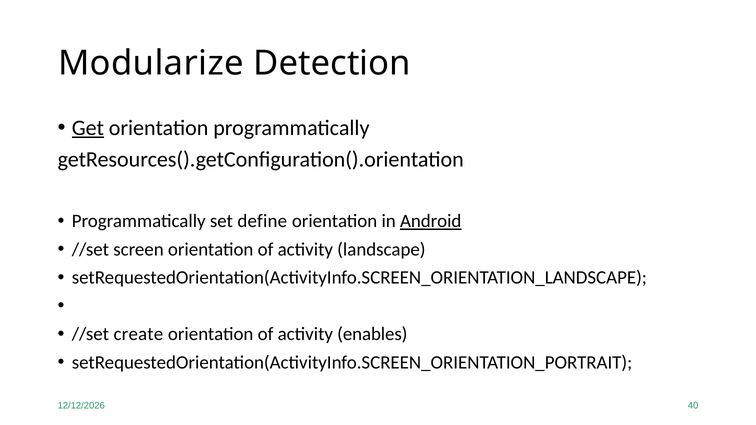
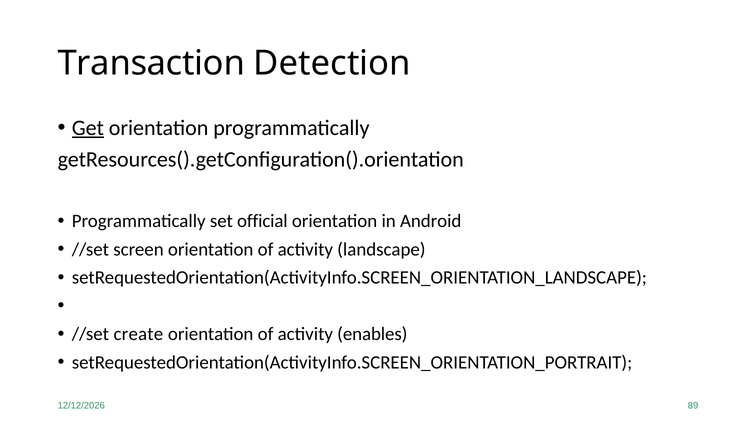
Modularize: Modularize -> Transaction
define: define -> official
Android underline: present -> none
40: 40 -> 89
